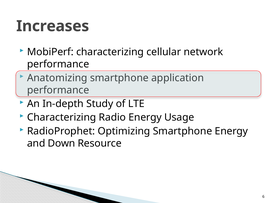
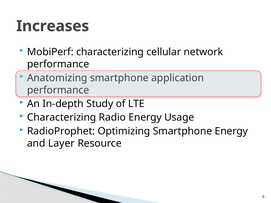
Down: Down -> Layer
